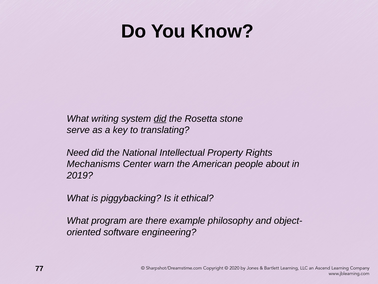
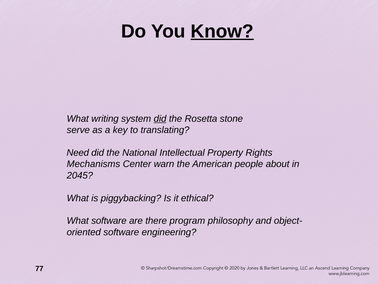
Know underline: none -> present
2019: 2019 -> 2045
What program: program -> software
example: example -> program
